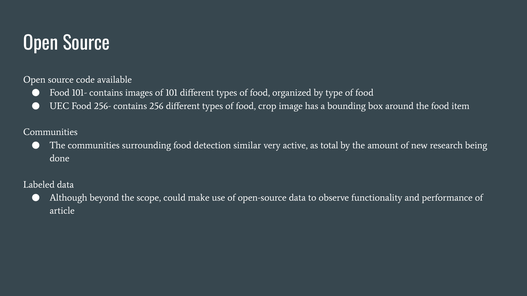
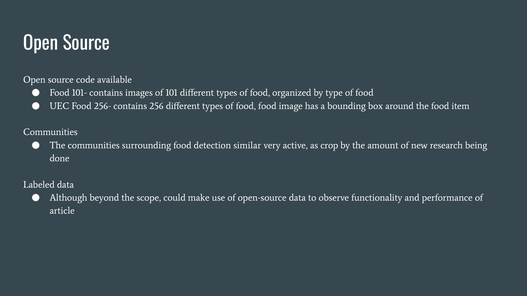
food crop: crop -> food
total: total -> crop
